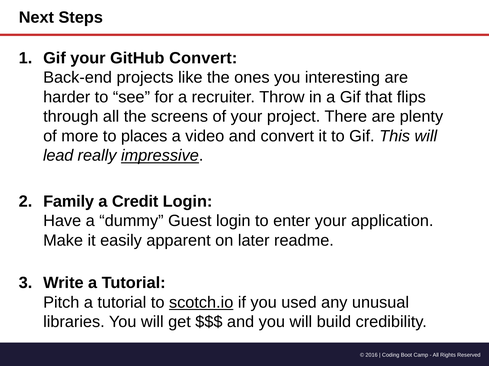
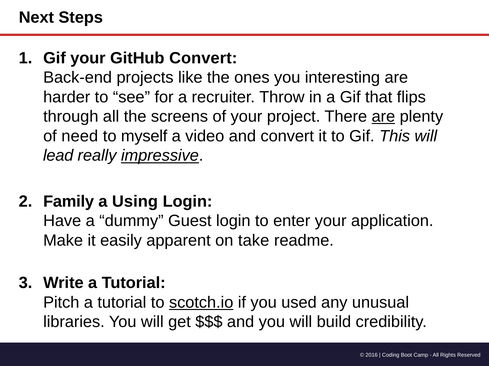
are at (383, 117) underline: none -> present
more: more -> need
places: places -> myself
Credit: Credit -> Using
later: later -> take
